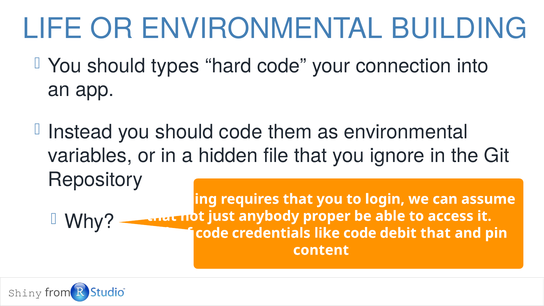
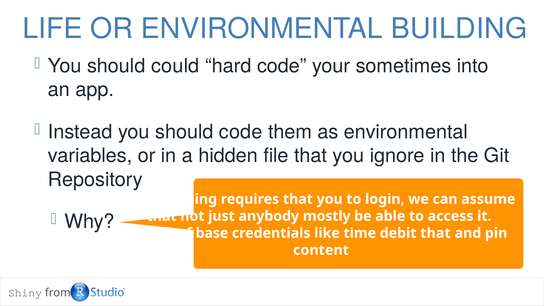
types: types -> could
connection: connection -> sometimes
proper: proper -> mostly
of code: code -> base
like code: code -> time
